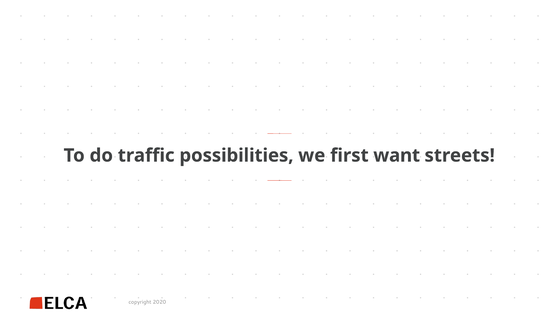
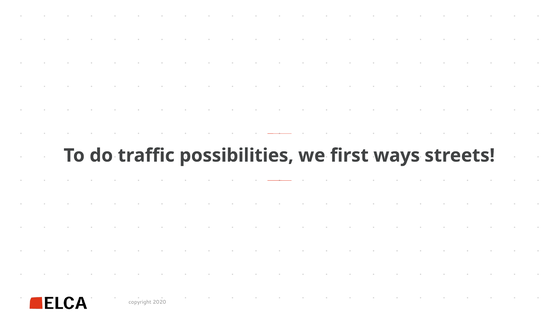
want: want -> ways
